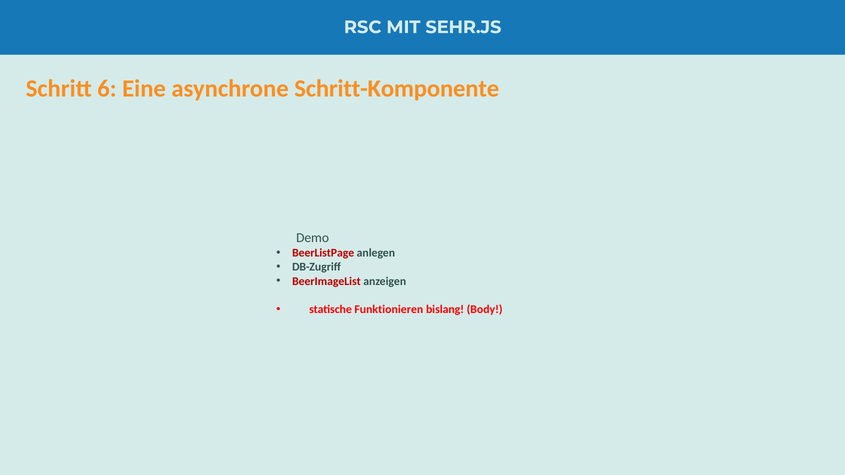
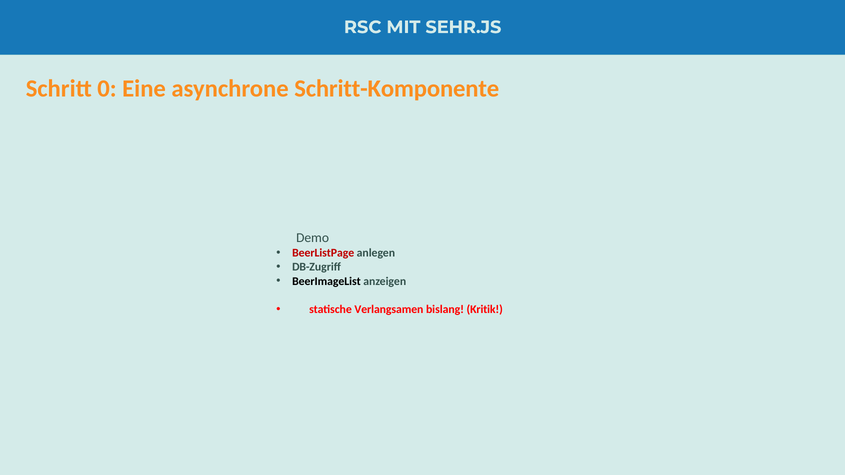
6: 6 -> 0
BeerImageList colour: red -> black
Funktionieren: Funktionieren -> Verlangsamen
Body: Body -> Kritik
